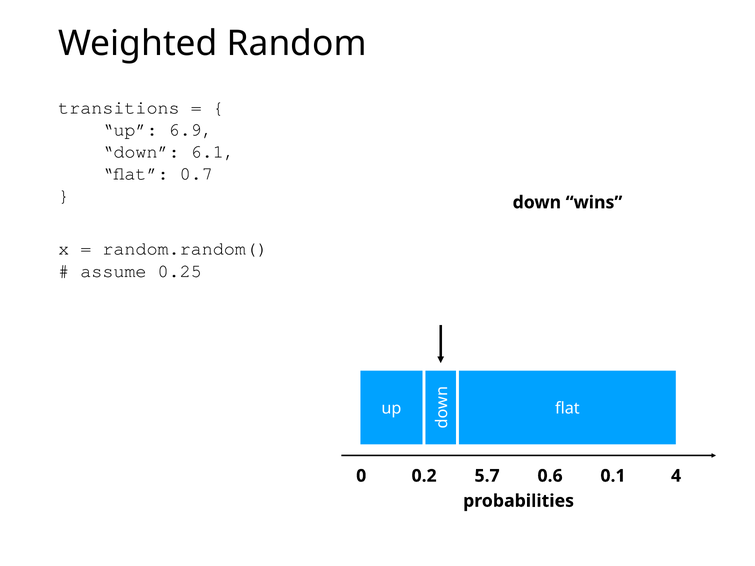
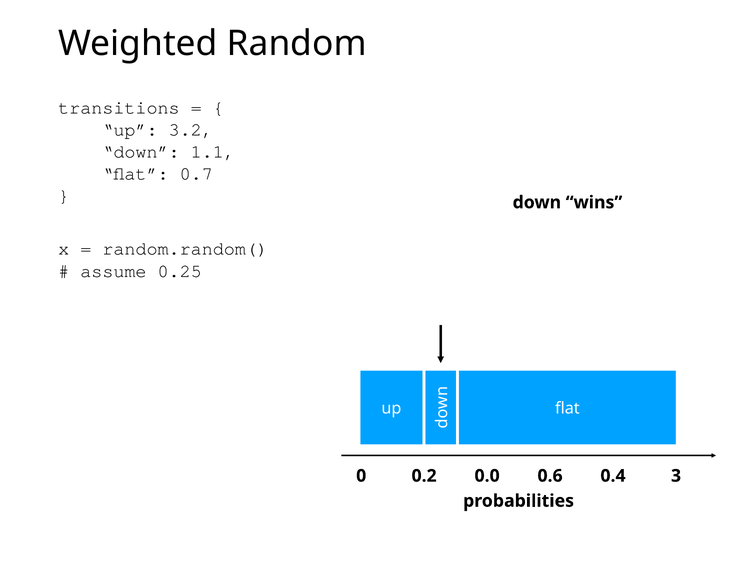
6.9: 6.9 -> 3.2
6.1: 6.1 -> 1.1
5.7: 5.7 -> 0.0
0.1: 0.1 -> 0.4
4: 4 -> 3
